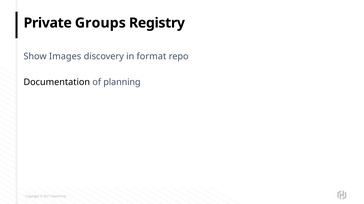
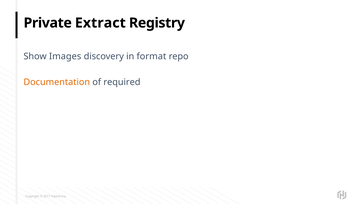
Groups: Groups -> Extract
Documentation colour: black -> orange
planning: planning -> required
